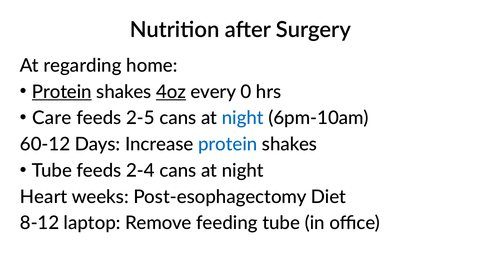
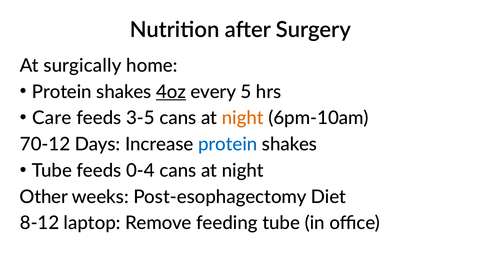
regarding: regarding -> surgically
Protein at (62, 92) underline: present -> none
0: 0 -> 5
2-5: 2-5 -> 3-5
night at (243, 118) colour: blue -> orange
60-12: 60-12 -> 70-12
2-4: 2-4 -> 0-4
Heart: Heart -> Other
